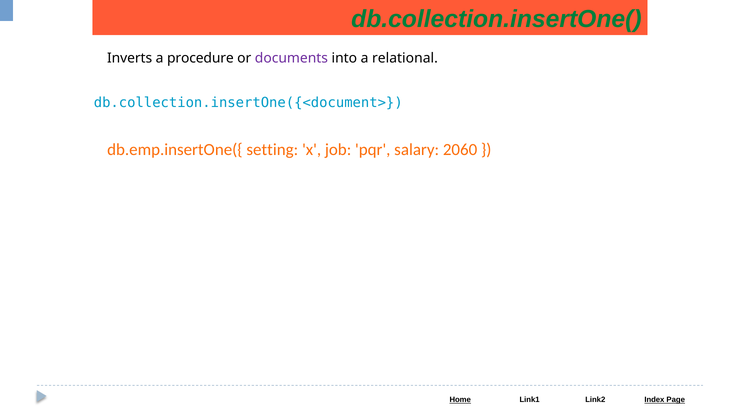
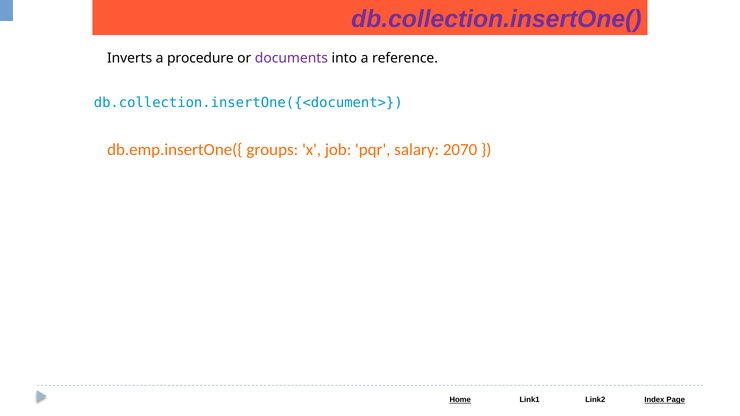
db.collection.insertOne( colour: green -> purple
relational: relational -> reference
setting: setting -> groups
2060: 2060 -> 2070
